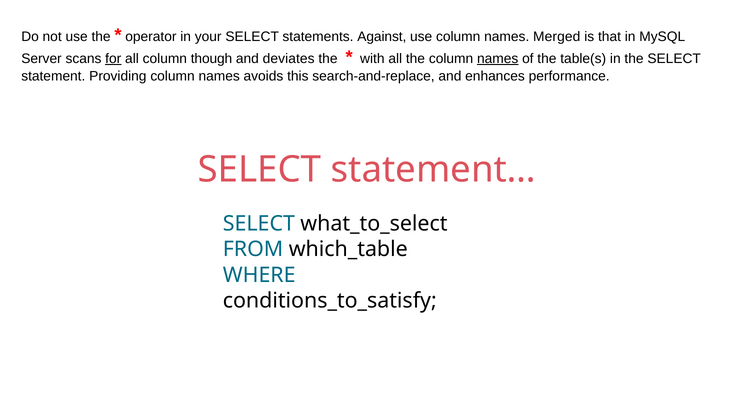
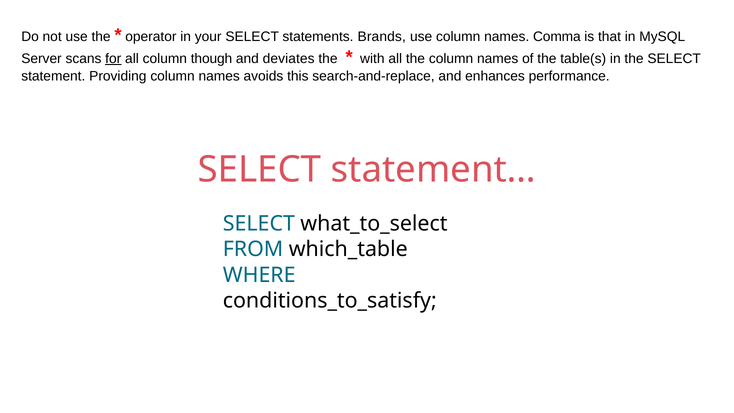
Against: Against -> Brands
Merged: Merged -> Comma
names at (498, 59) underline: present -> none
